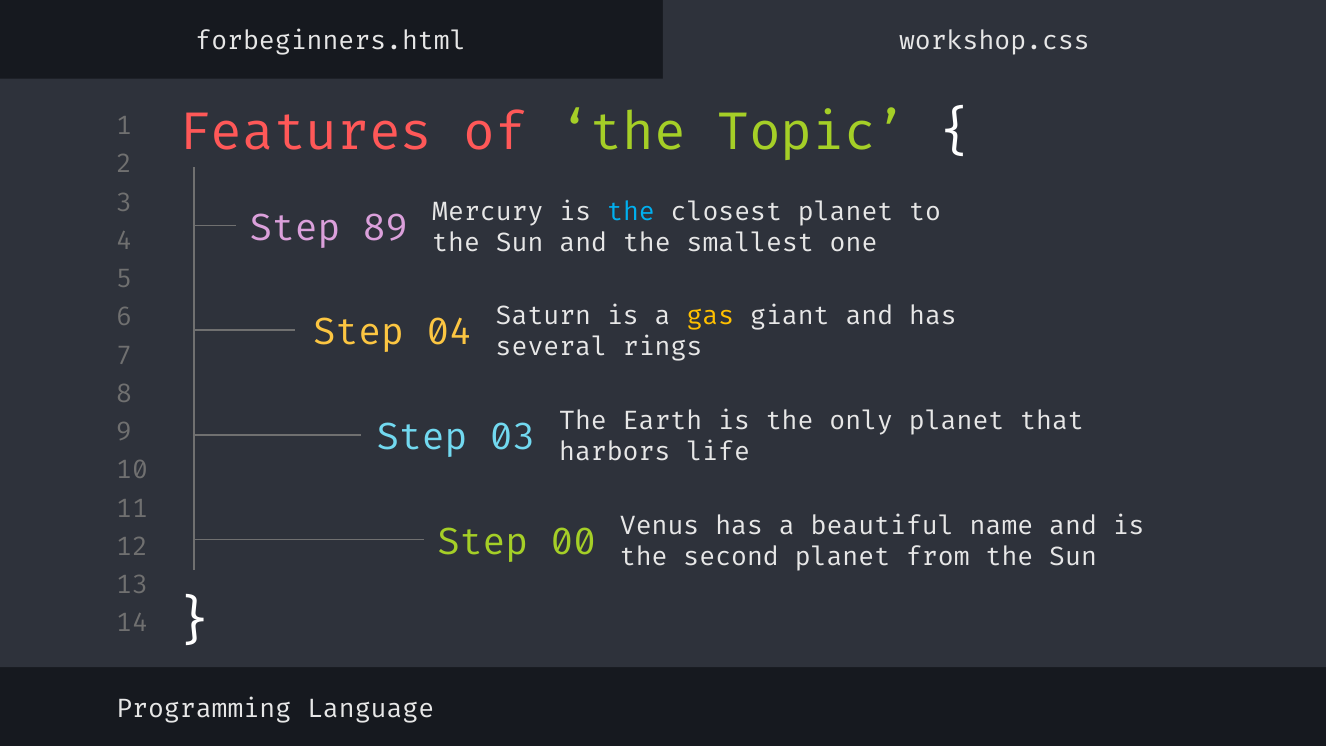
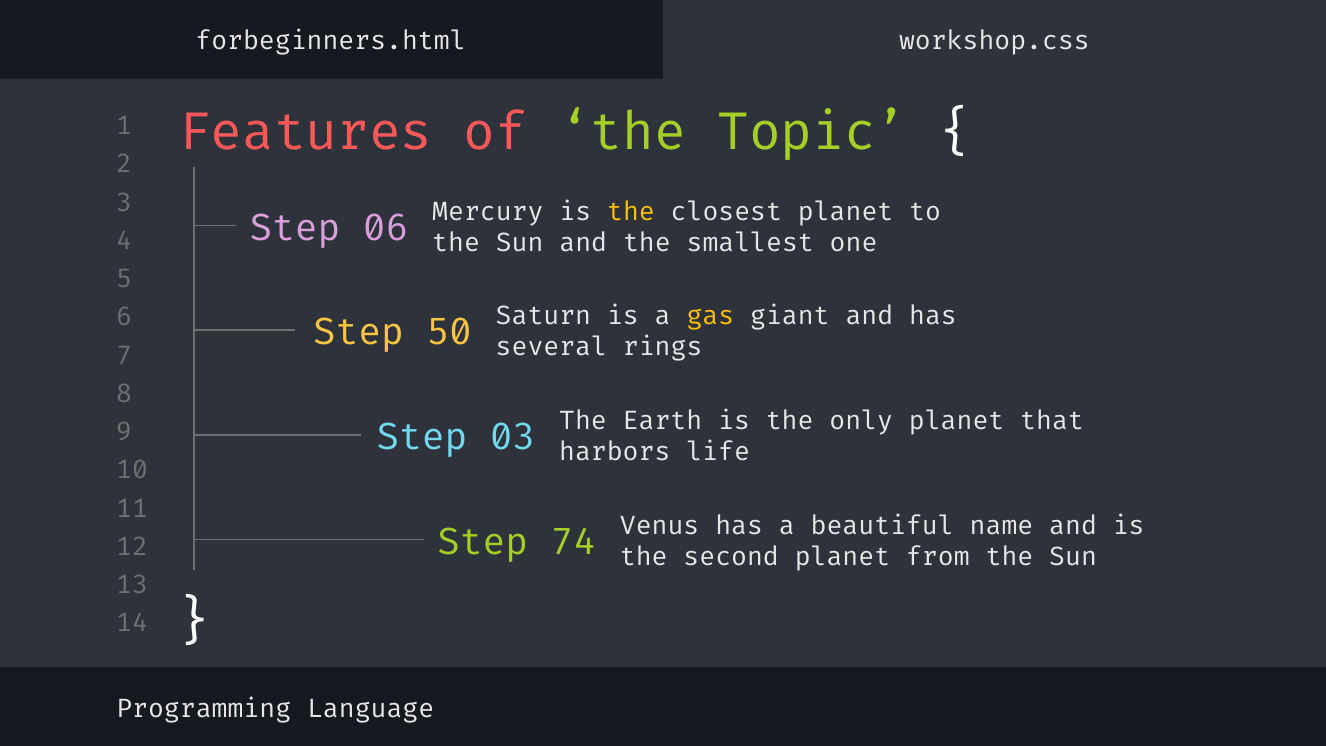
89: 89 -> 06
the at (631, 212) colour: light blue -> yellow
04: 04 -> 50
00: 00 -> 74
